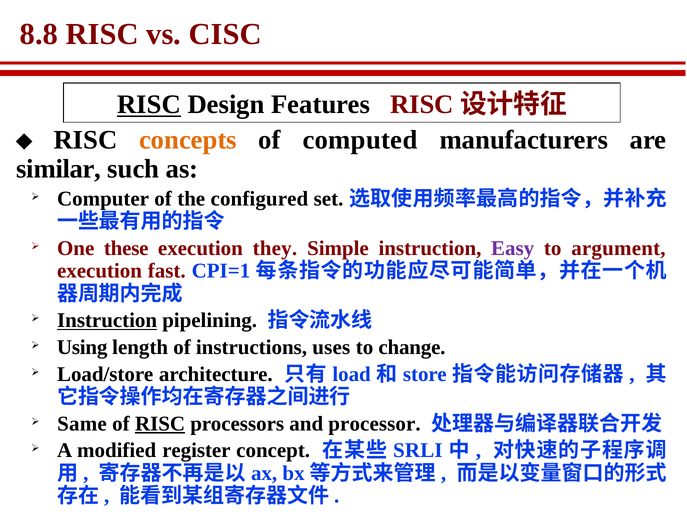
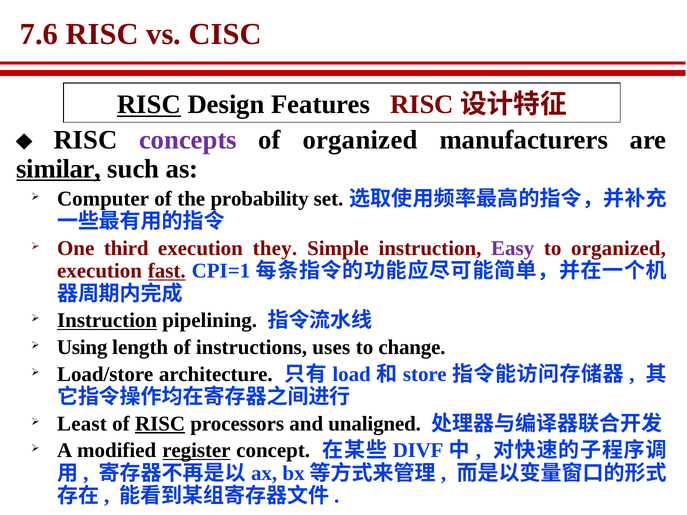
8.8: 8.8 -> 7.6
concepts colour: orange -> purple
of computed: computed -> organized
similar underline: none -> present
configured: configured -> probability
these: these -> third
to argument: argument -> organized
fast underline: none -> present
Same: Same -> Least
processor: processor -> unaligned
register underline: none -> present
SRLI: SRLI -> DIVF
